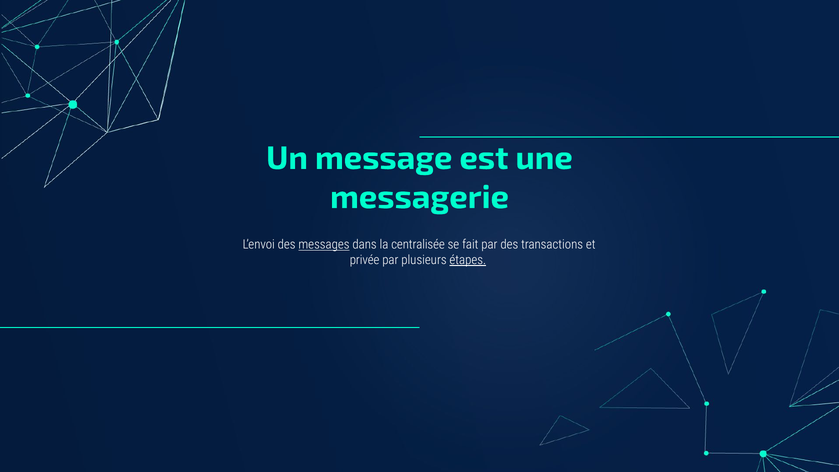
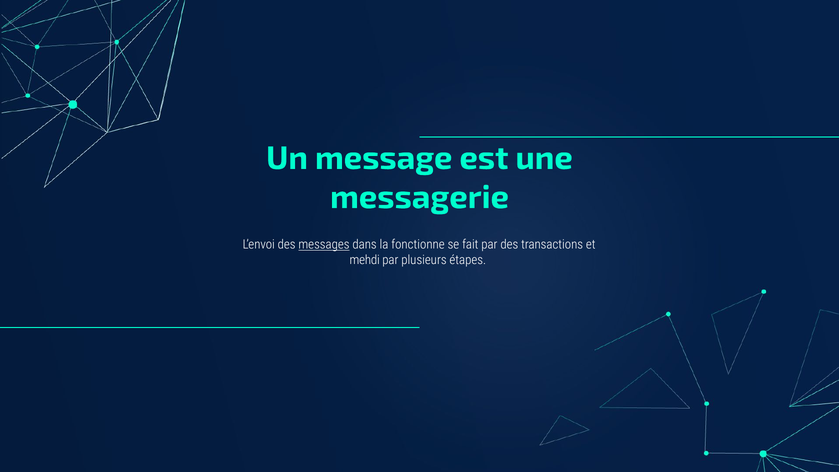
centralisée: centralisée -> fonctionne
privée: privée -> mehdi
étapes underline: present -> none
